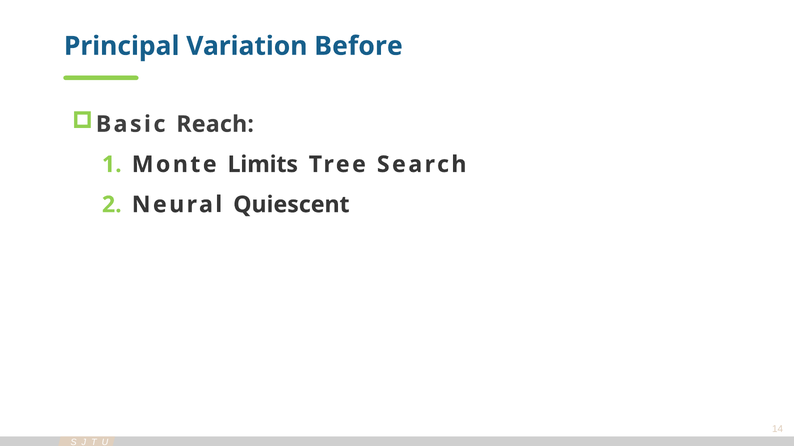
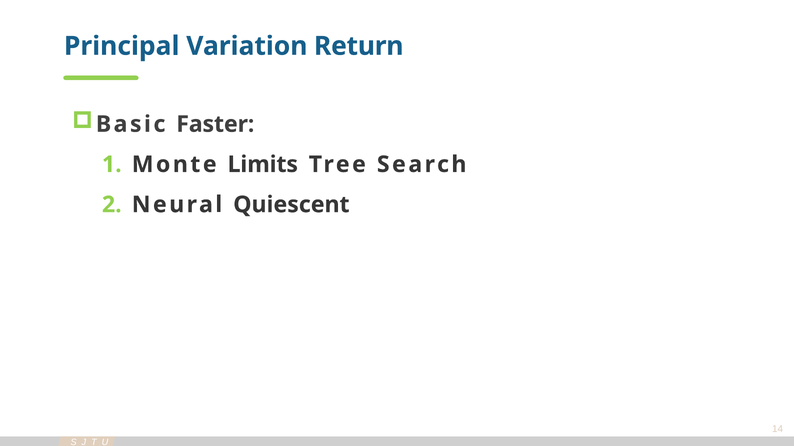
Before: Before -> Return
Reach: Reach -> Faster
